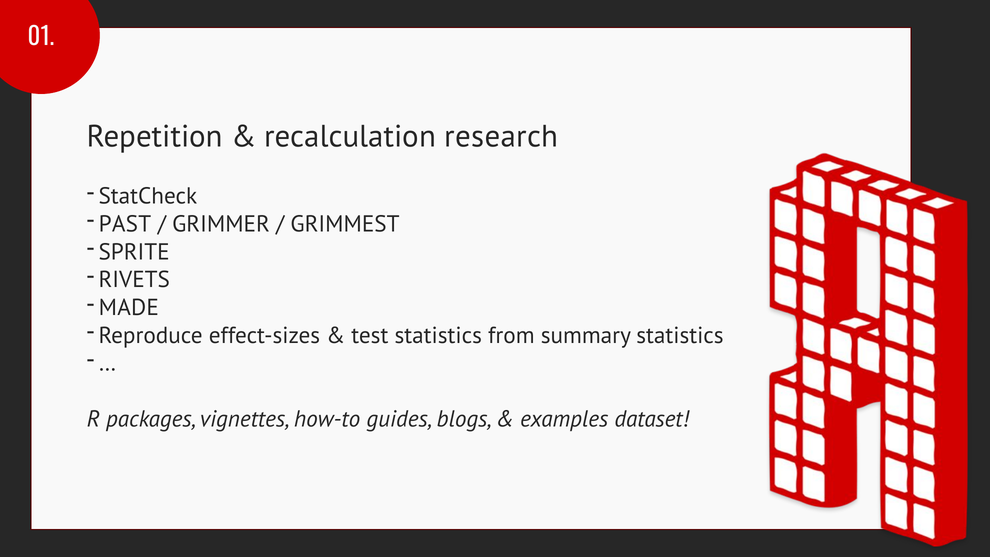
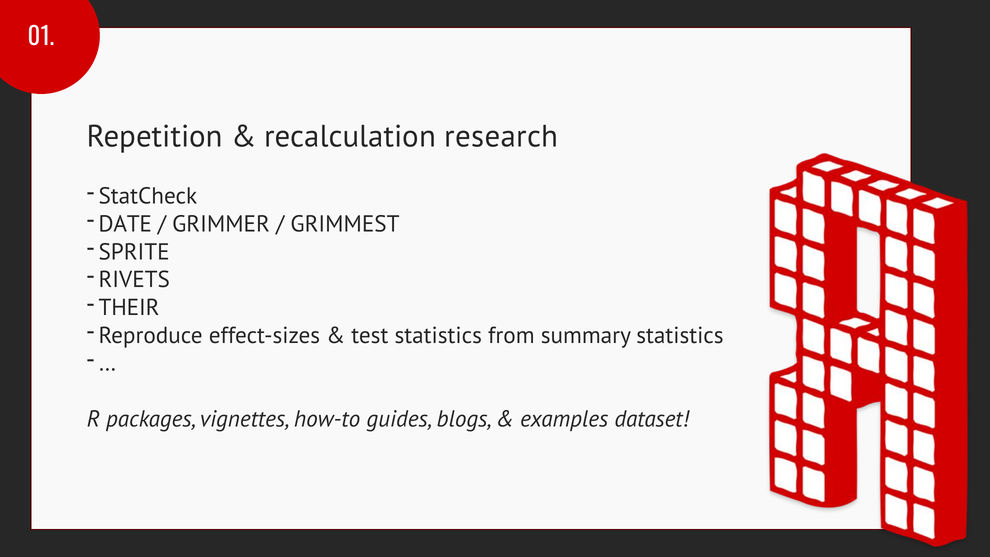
PAST: PAST -> DATE
MADE: MADE -> THEIR
